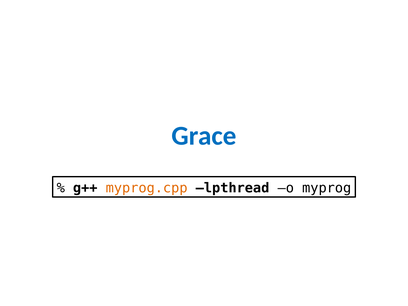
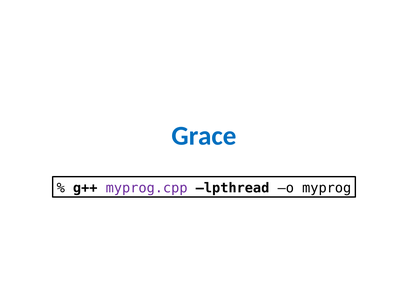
myprog.cpp colour: orange -> purple
